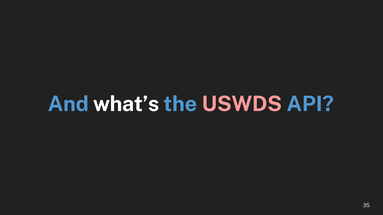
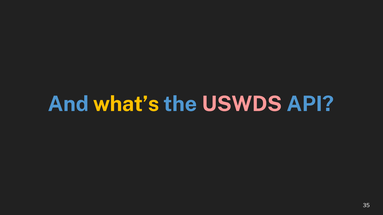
what’s colour: white -> yellow
